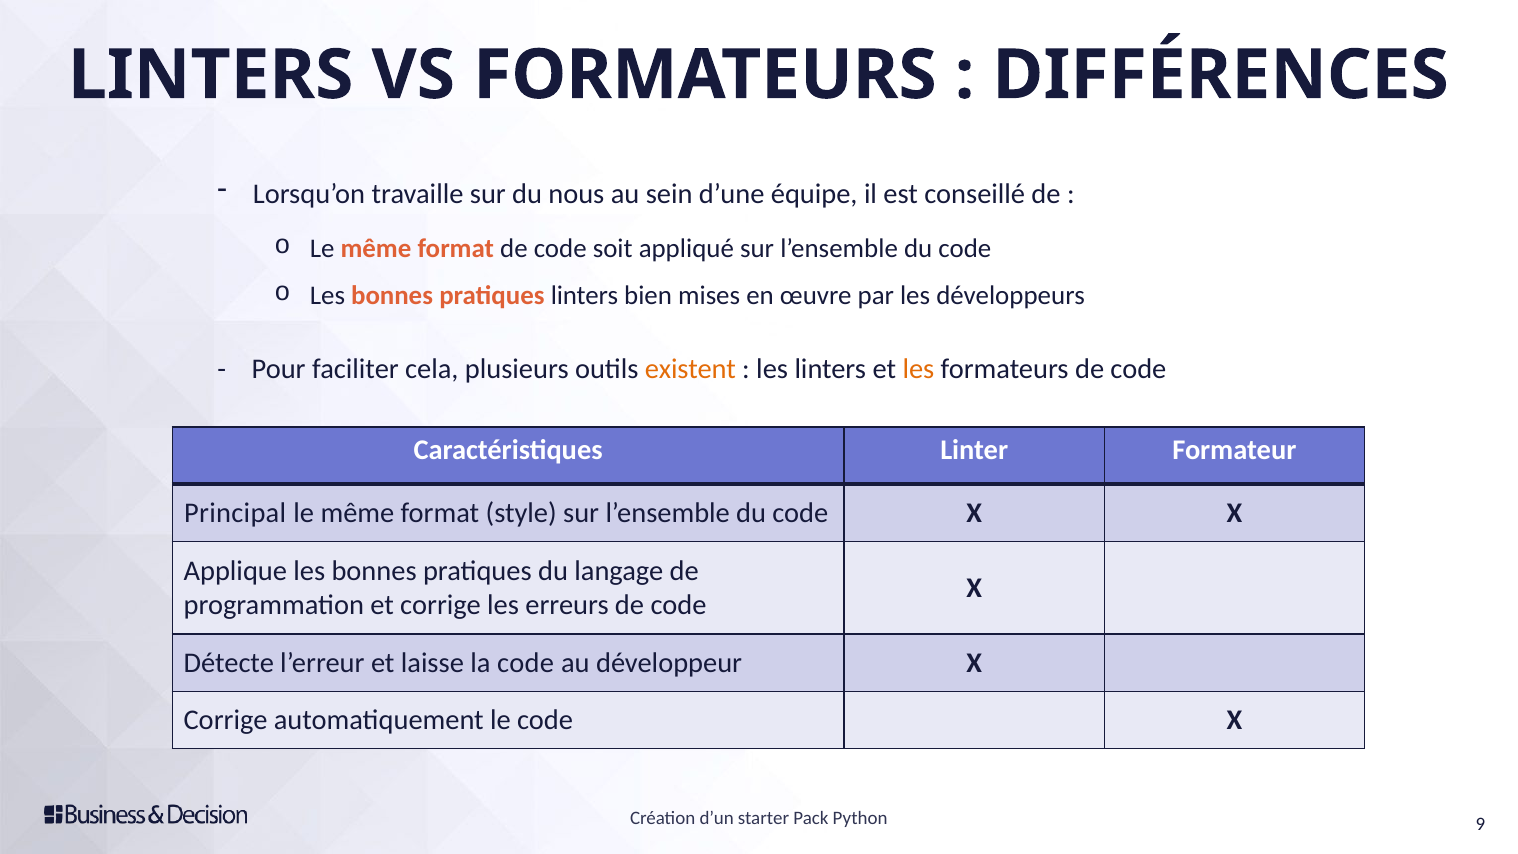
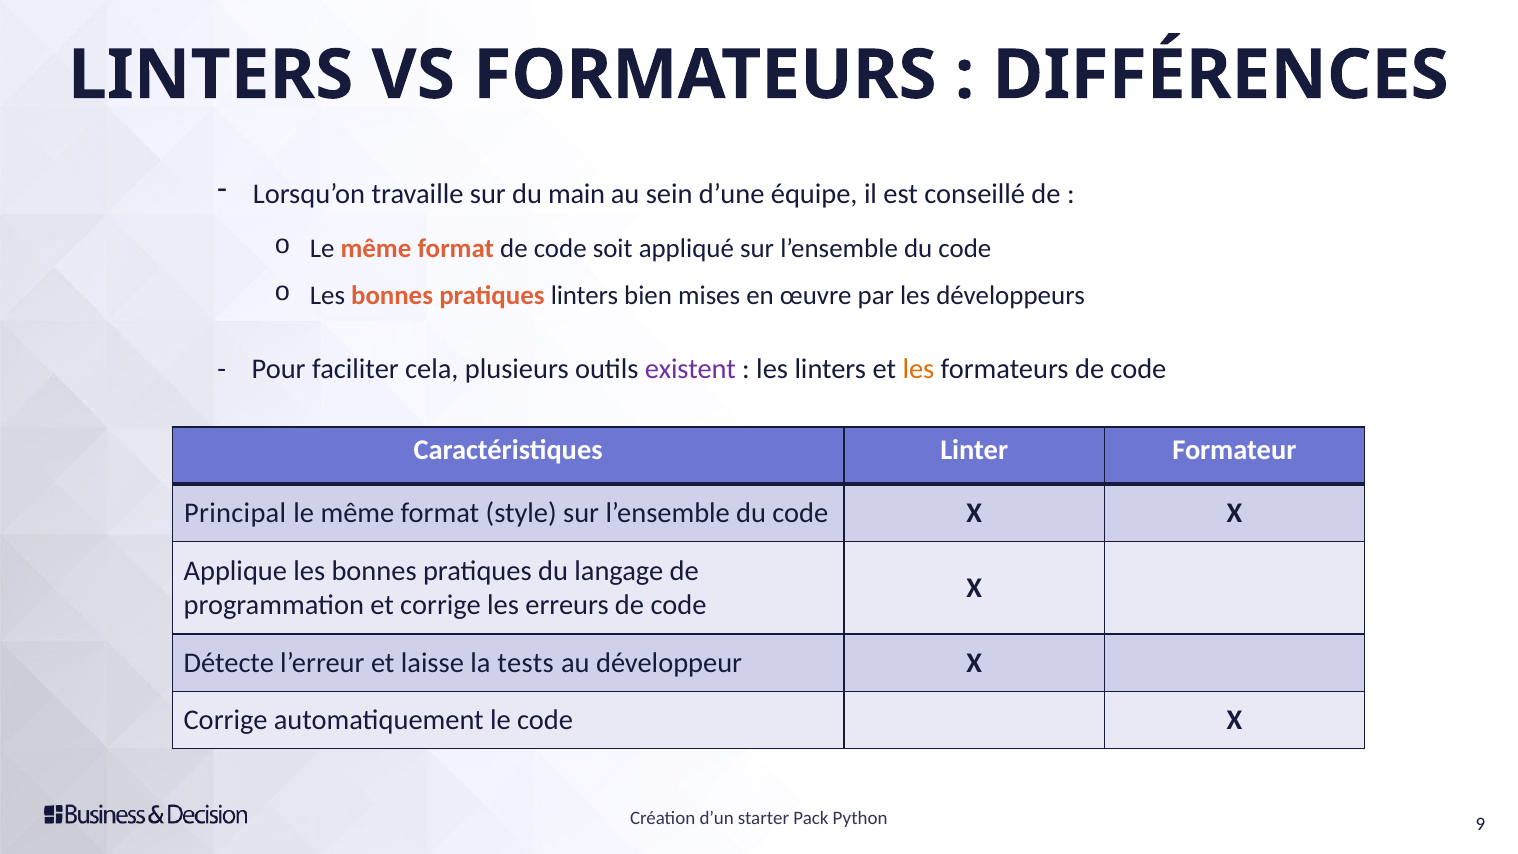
nous: nous -> main
existent colour: orange -> purple
la code: code -> tests
